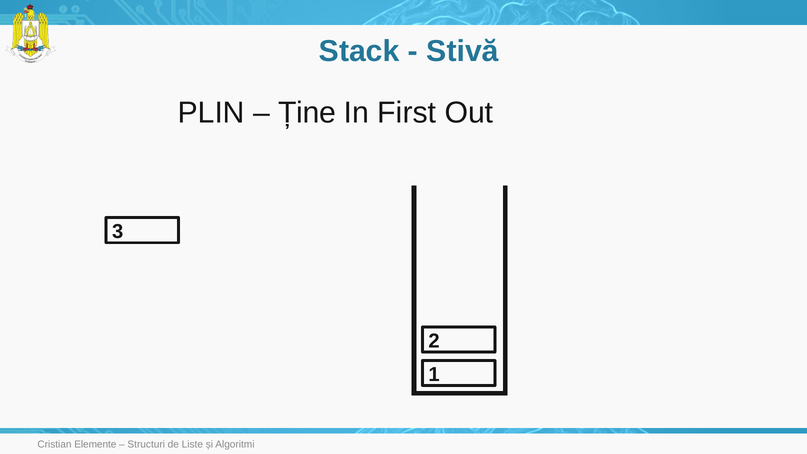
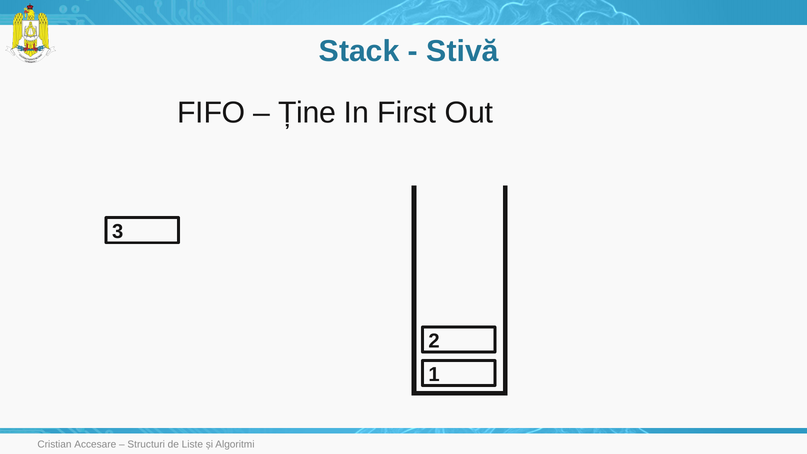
PLIN: PLIN -> FIFO
Elemente: Elemente -> Accesare
